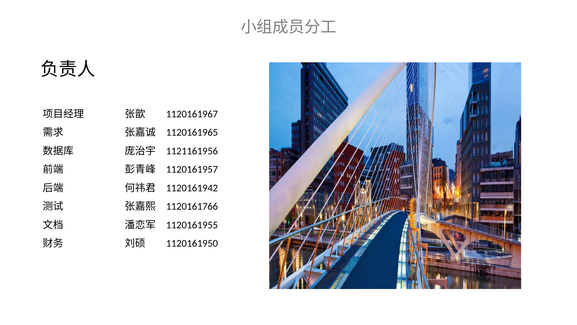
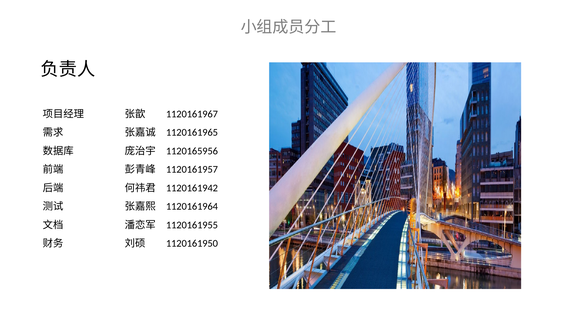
1121161956: 1121161956 -> 1120165956
1120161766: 1120161766 -> 1120161964
